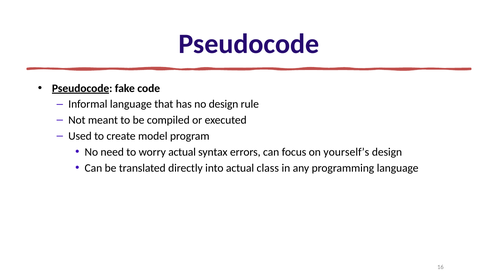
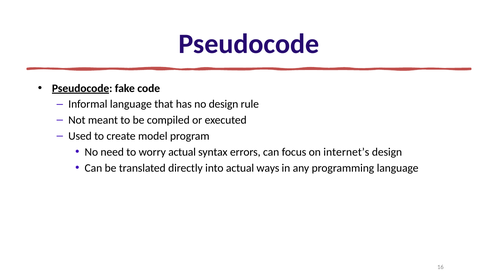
yourself’s: yourself’s -> internet’s
class: class -> ways
